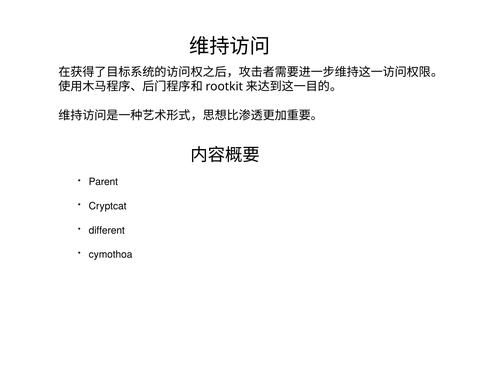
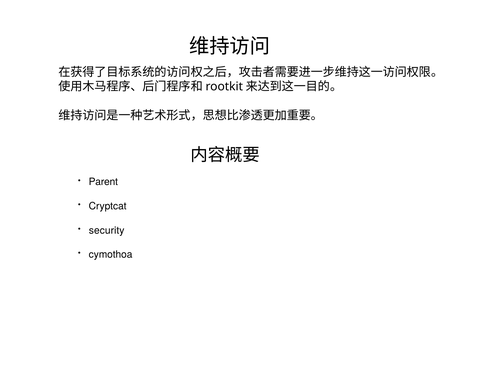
different: different -> security
